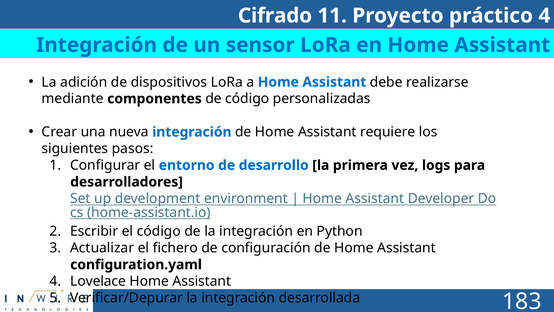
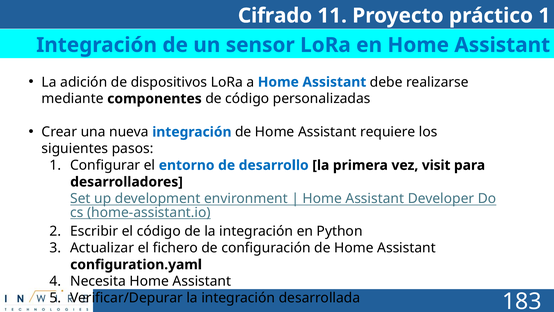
práctico 4: 4 -> 1
logs: logs -> visit
Lovelace: Lovelace -> Necesita
